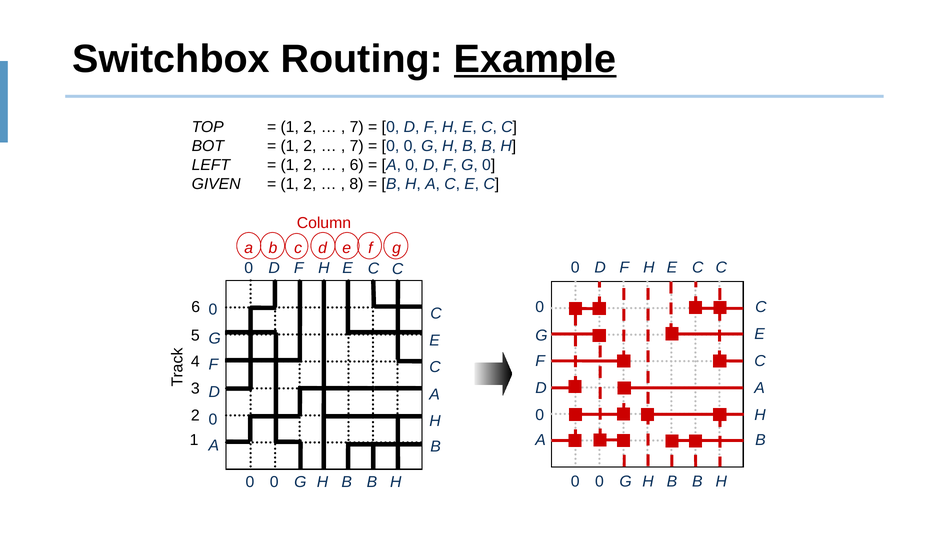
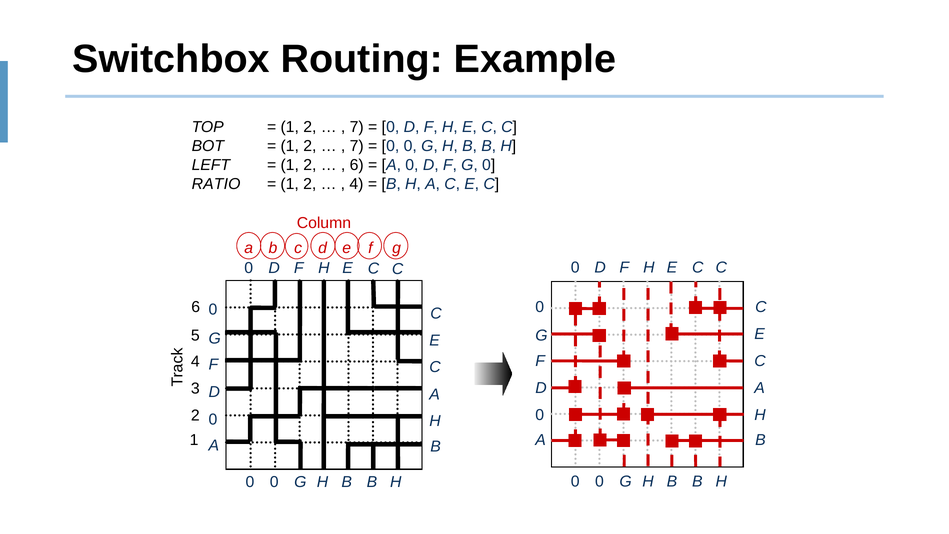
Example underline: present -> none
GIVEN: GIVEN -> RATIO
8 at (356, 184): 8 -> 4
